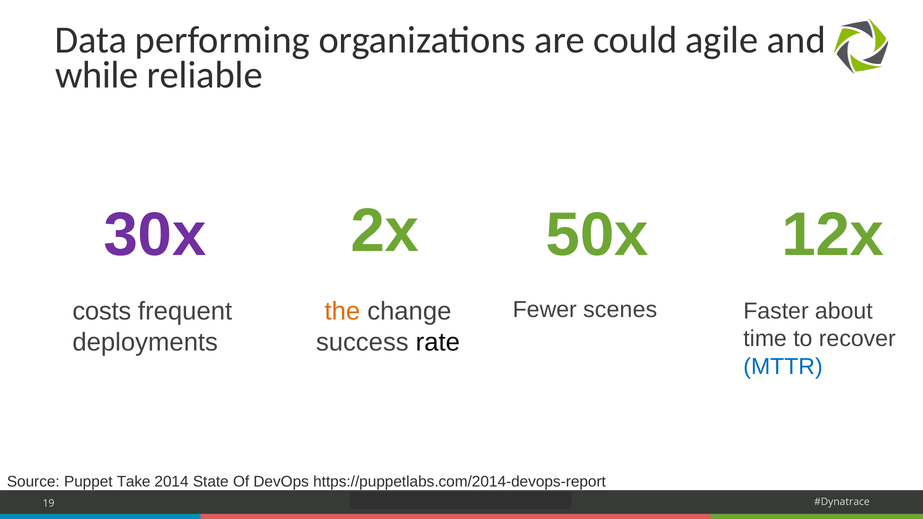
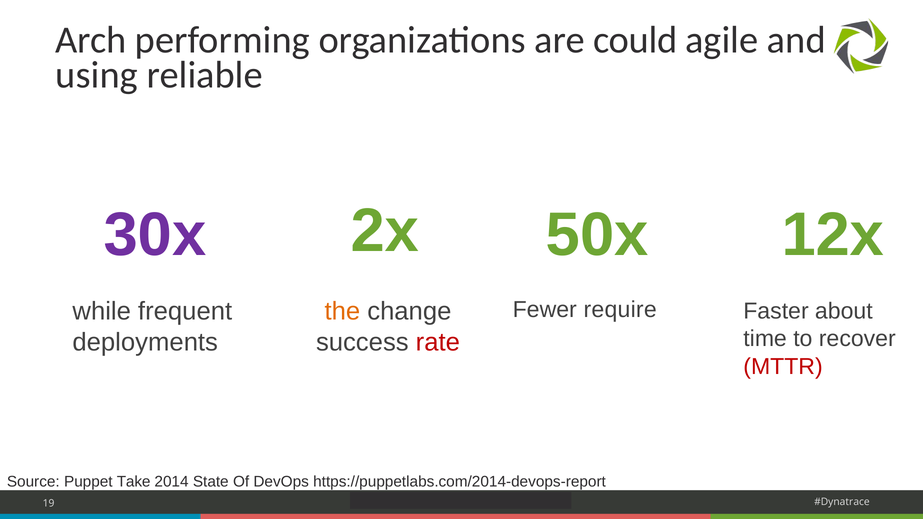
Data: Data -> Arch
while: while -> using
scenes: scenes -> require
costs: costs -> while
rate colour: black -> red
MTTR colour: blue -> red
